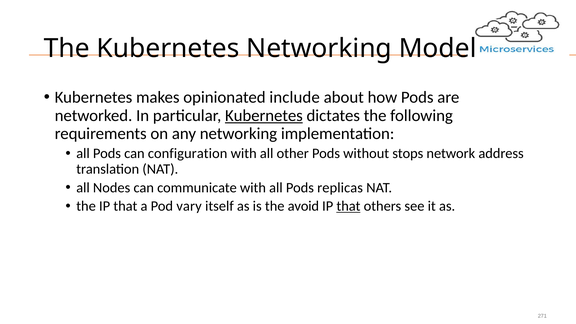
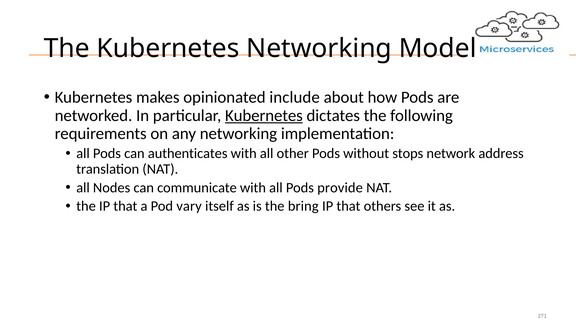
configuration: configuration -> authenticates
replicas: replicas -> provide
avoid: avoid -> bring
that at (348, 206) underline: present -> none
